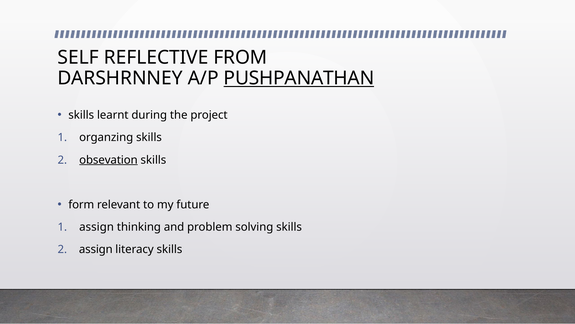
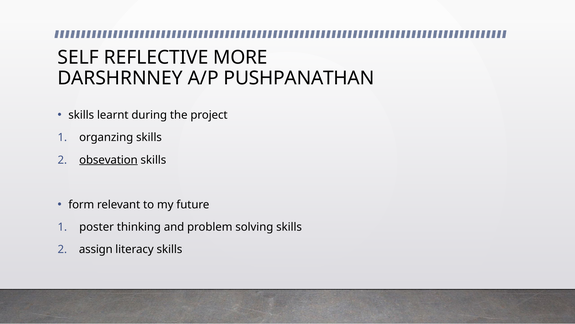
FROM: FROM -> MORE
PUSHPANATHAN underline: present -> none
assign at (97, 227): assign -> poster
